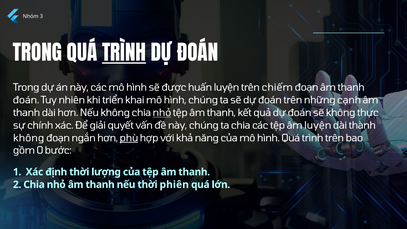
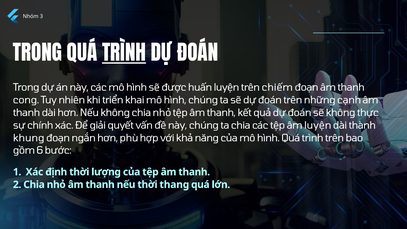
đoán at (26, 100): đoán -> cong
nhỏ at (162, 113) underline: present -> none
không at (29, 138): không -> khung
phù underline: present -> none
0: 0 -> 6
phiên: phiên -> thang
